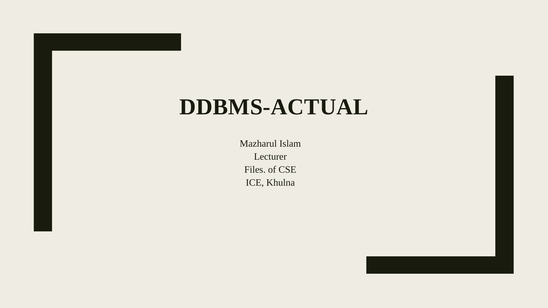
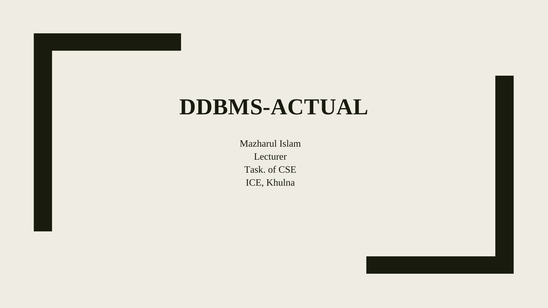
Files: Files -> Task
